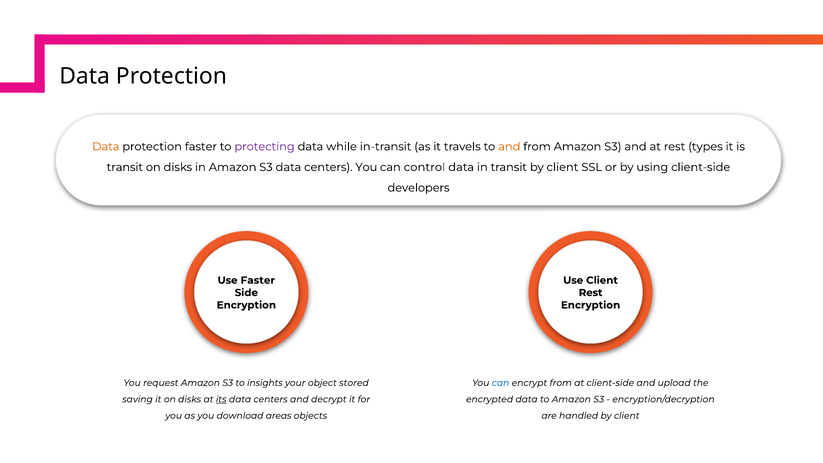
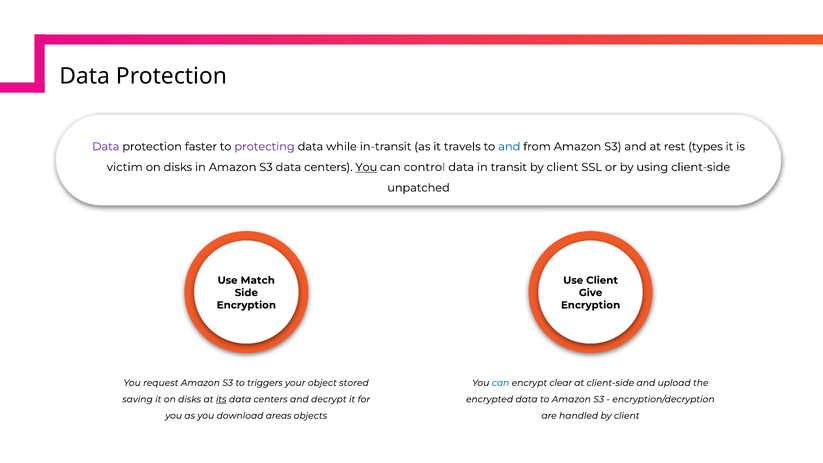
Data at (106, 147) colour: orange -> purple
and at (509, 147) colour: orange -> blue
transit at (125, 167): transit -> victim
You at (366, 167) underline: none -> present
developers: developers -> unpatched
Use Faster: Faster -> Match
Rest at (591, 293): Rest -> Give
insights: insights -> triggers
encrypt from: from -> clear
